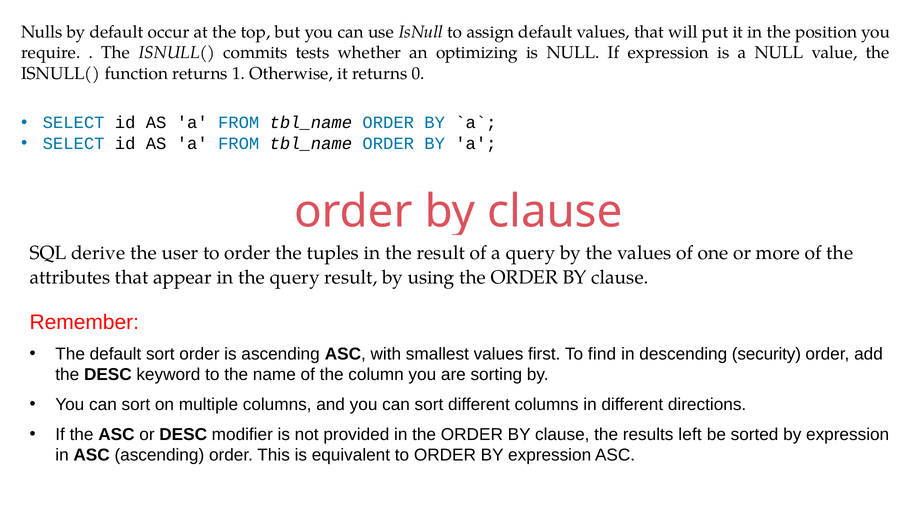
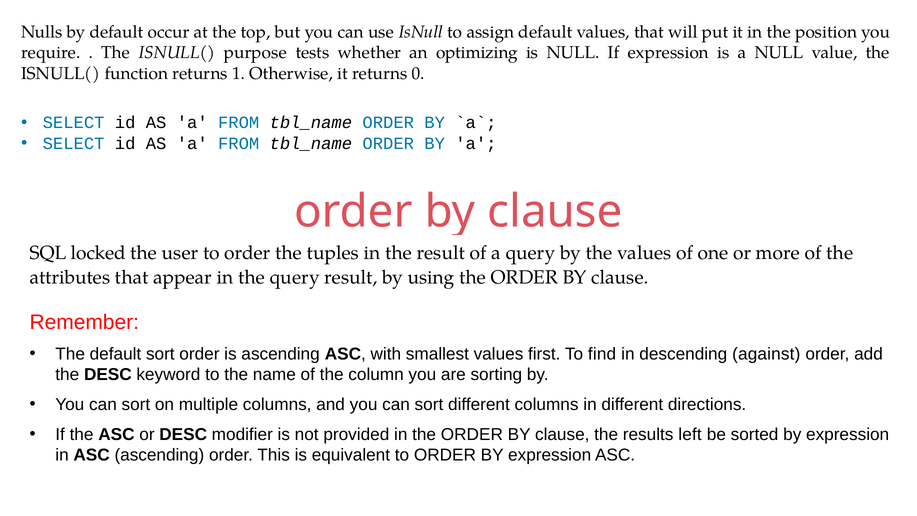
commits: commits -> purpose
derive: derive -> locked
security: security -> against
